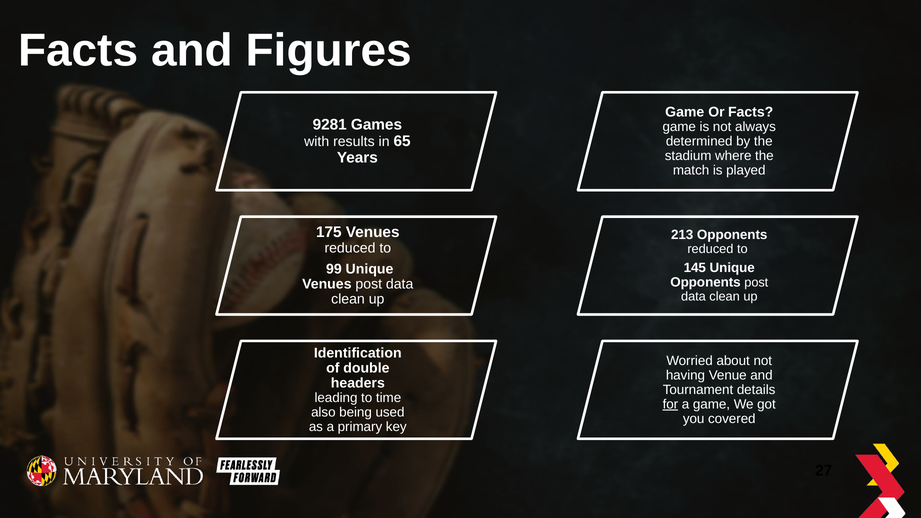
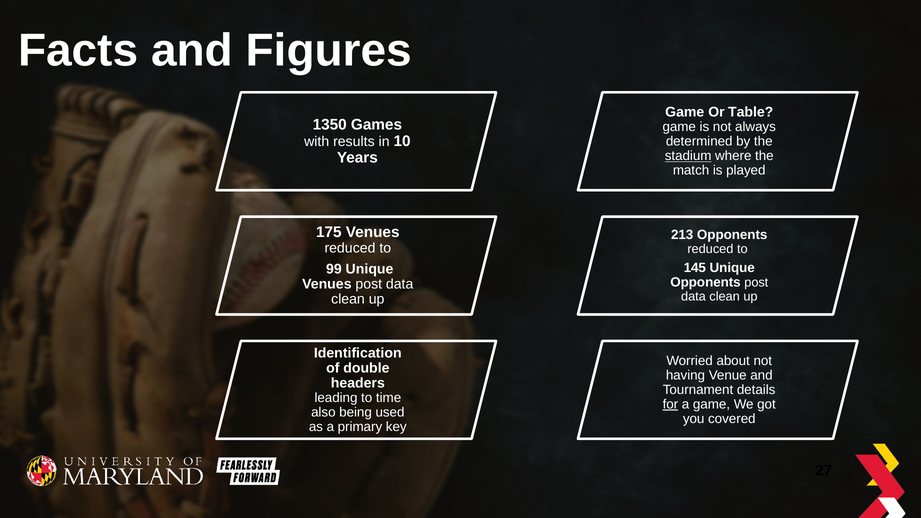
Or Facts: Facts -> Table
9281: 9281 -> 1350
65: 65 -> 10
stadium underline: none -> present
